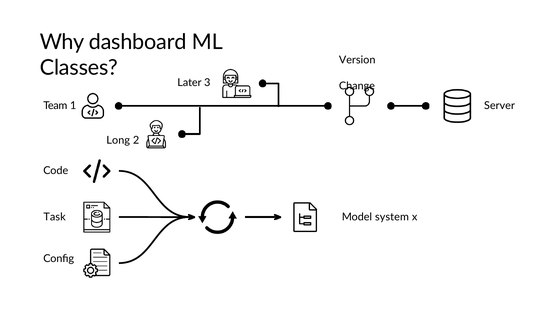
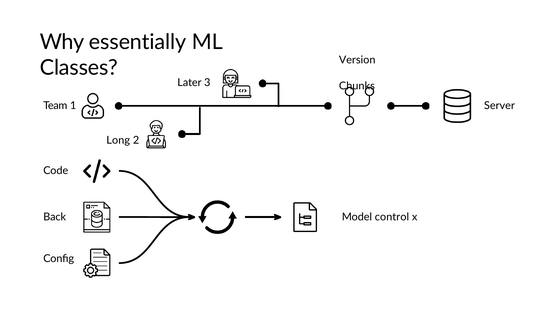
dashboard: dashboard -> essentially
Change: Change -> Chunks
Task: Task -> Back
system: system -> control
